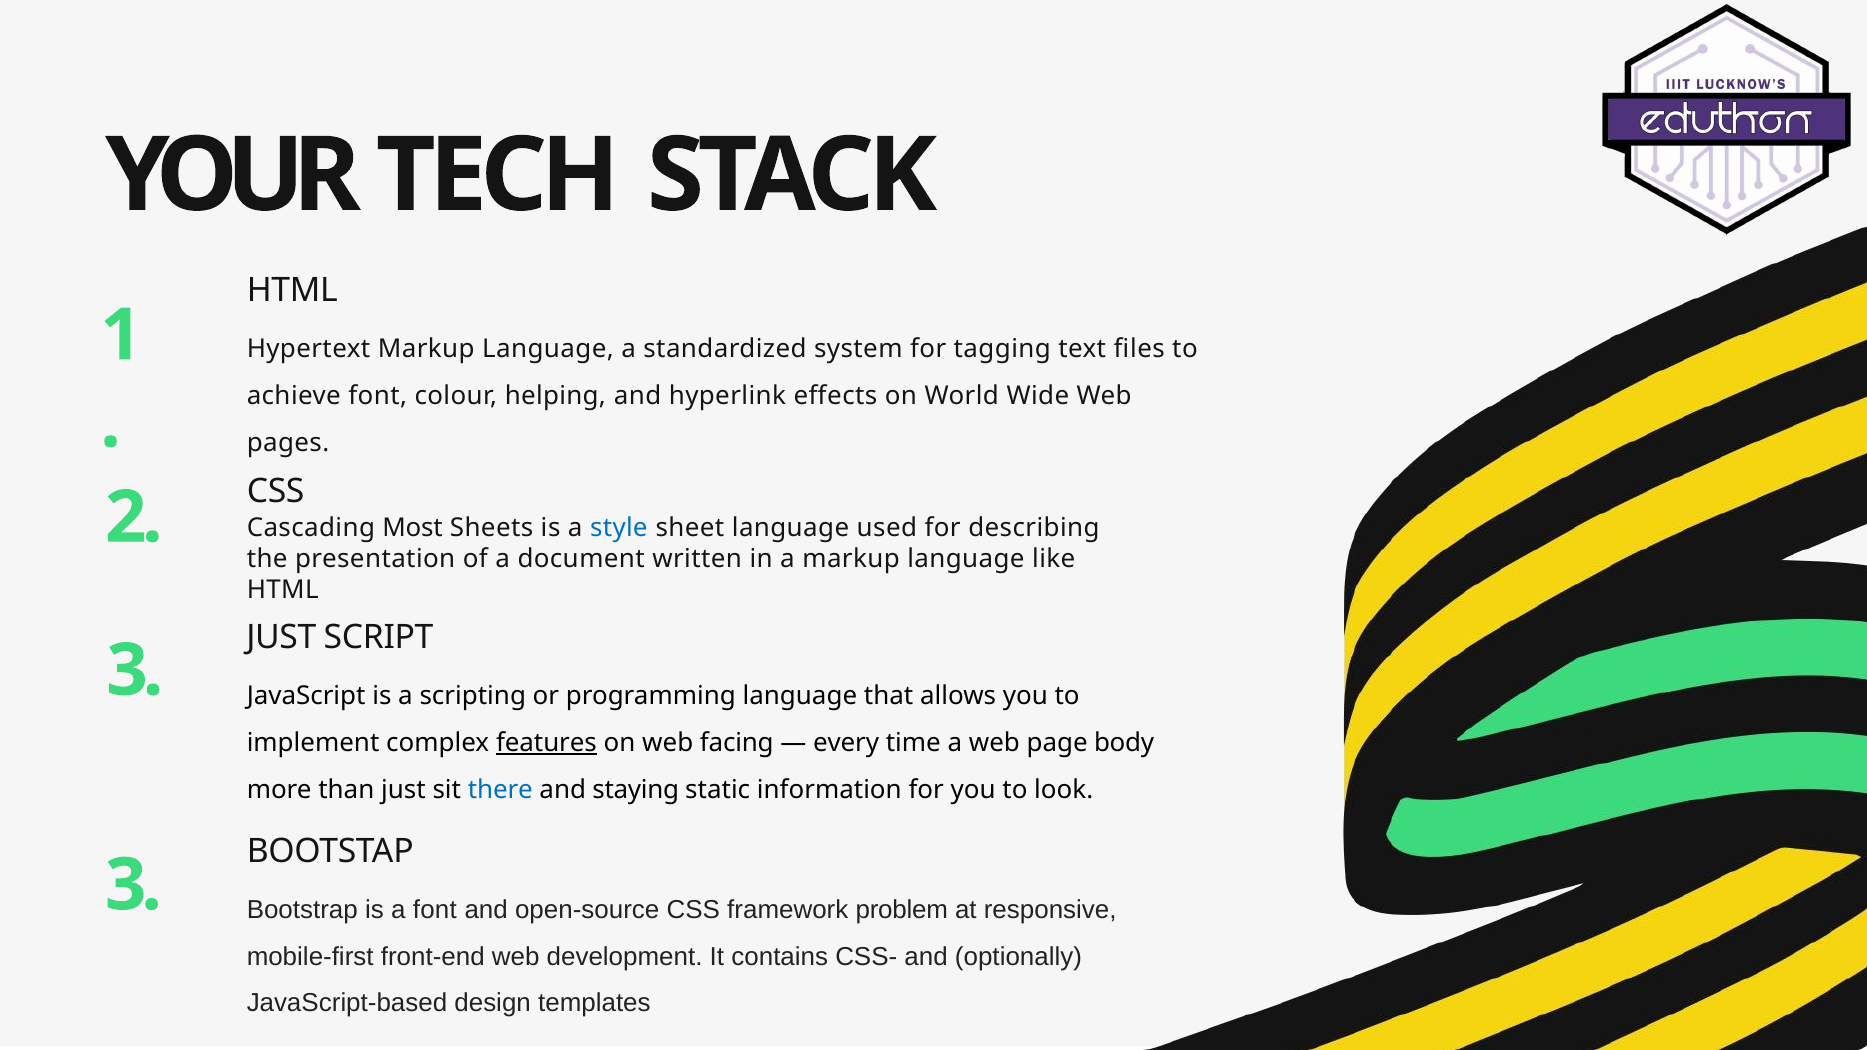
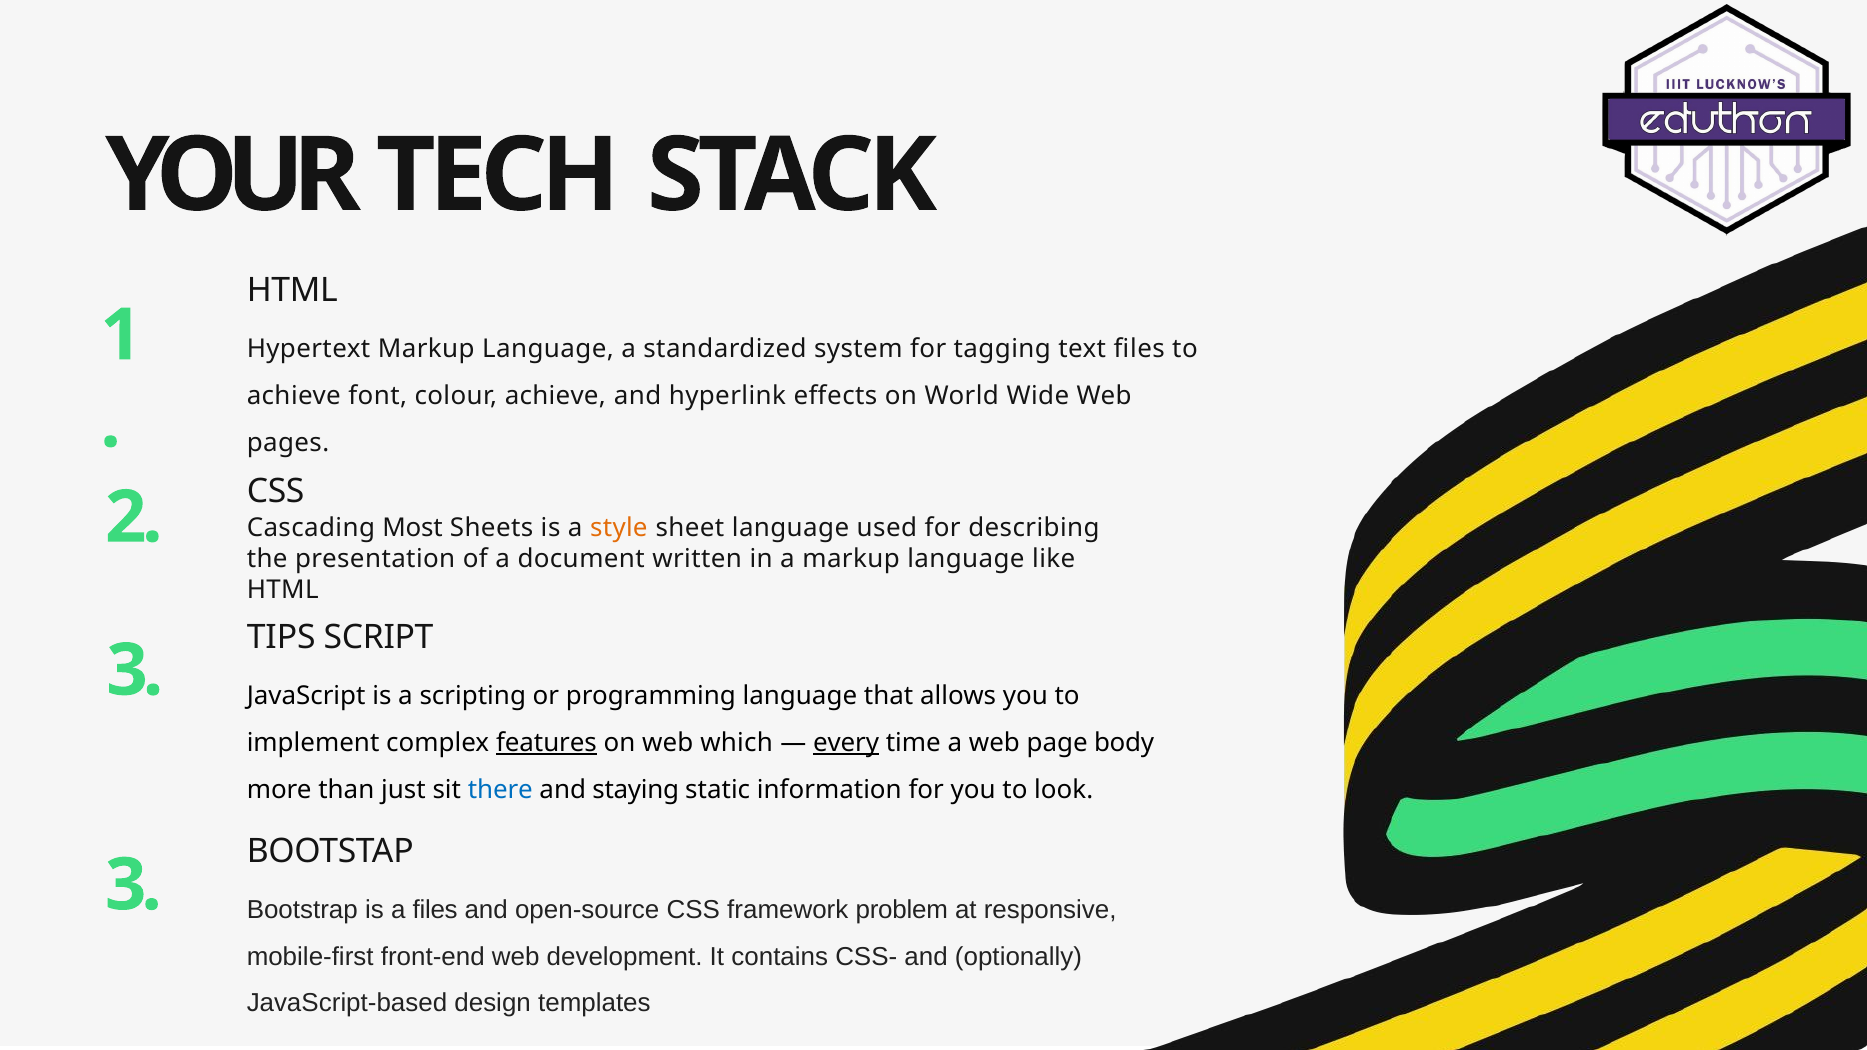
colour helping: helping -> achieve
style colour: blue -> orange
JUST at (281, 638): JUST -> TIPS
facing: facing -> which
every underline: none -> present
a font: font -> files
